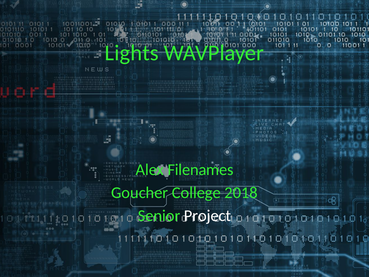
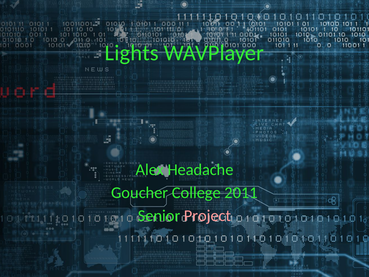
Filenames: Filenames -> Headache
2018: 2018 -> 2011
Project colour: white -> pink
